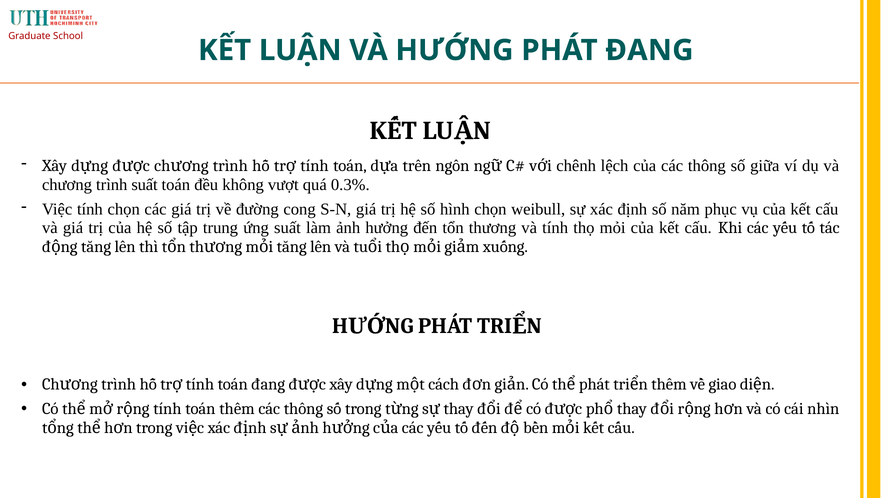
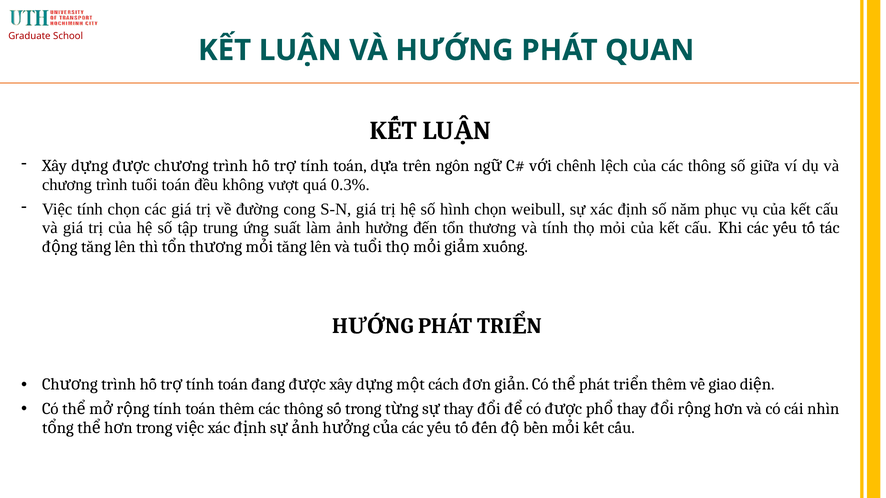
PHÁT ĐANG: ĐANG -> QUAN
trình suất: suất -> tuổi
